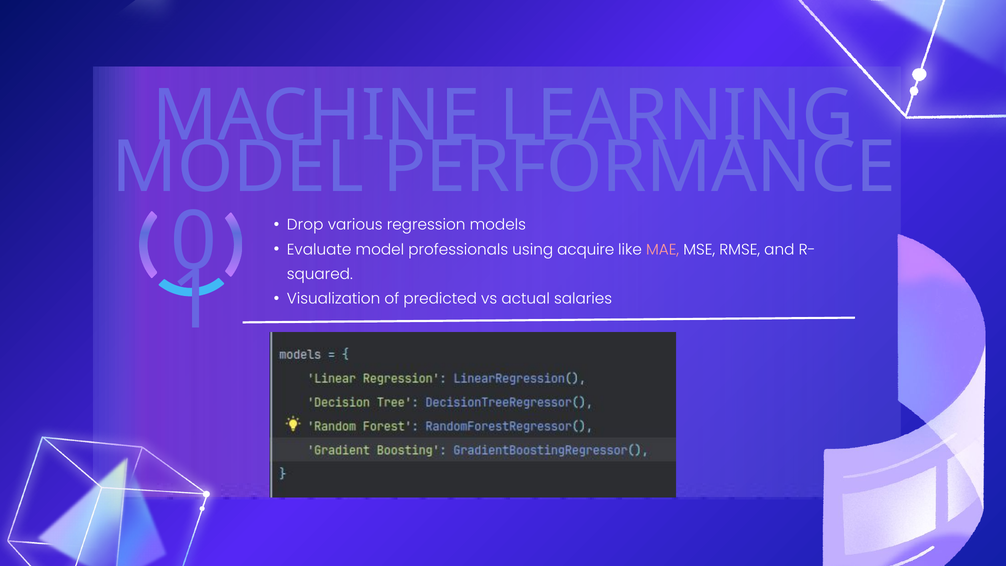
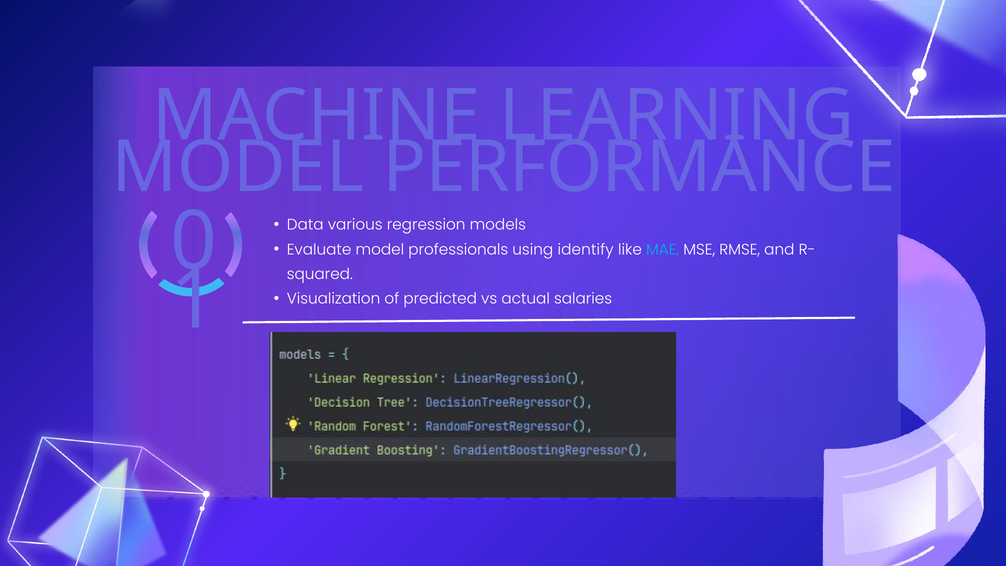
Drop: Drop -> Data
acquire: acquire -> identify
MAE colour: pink -> light blue
